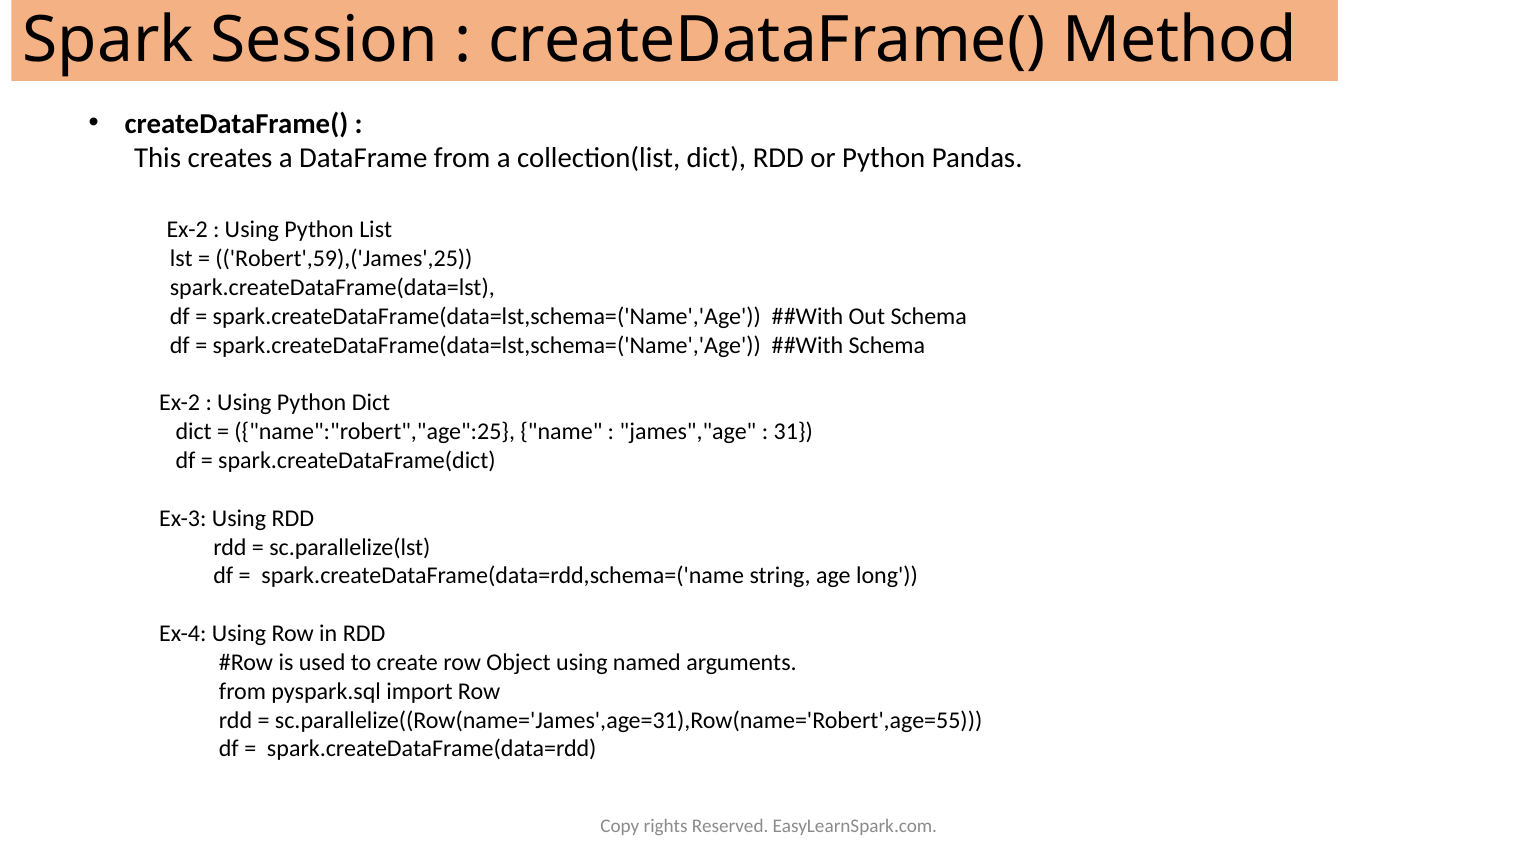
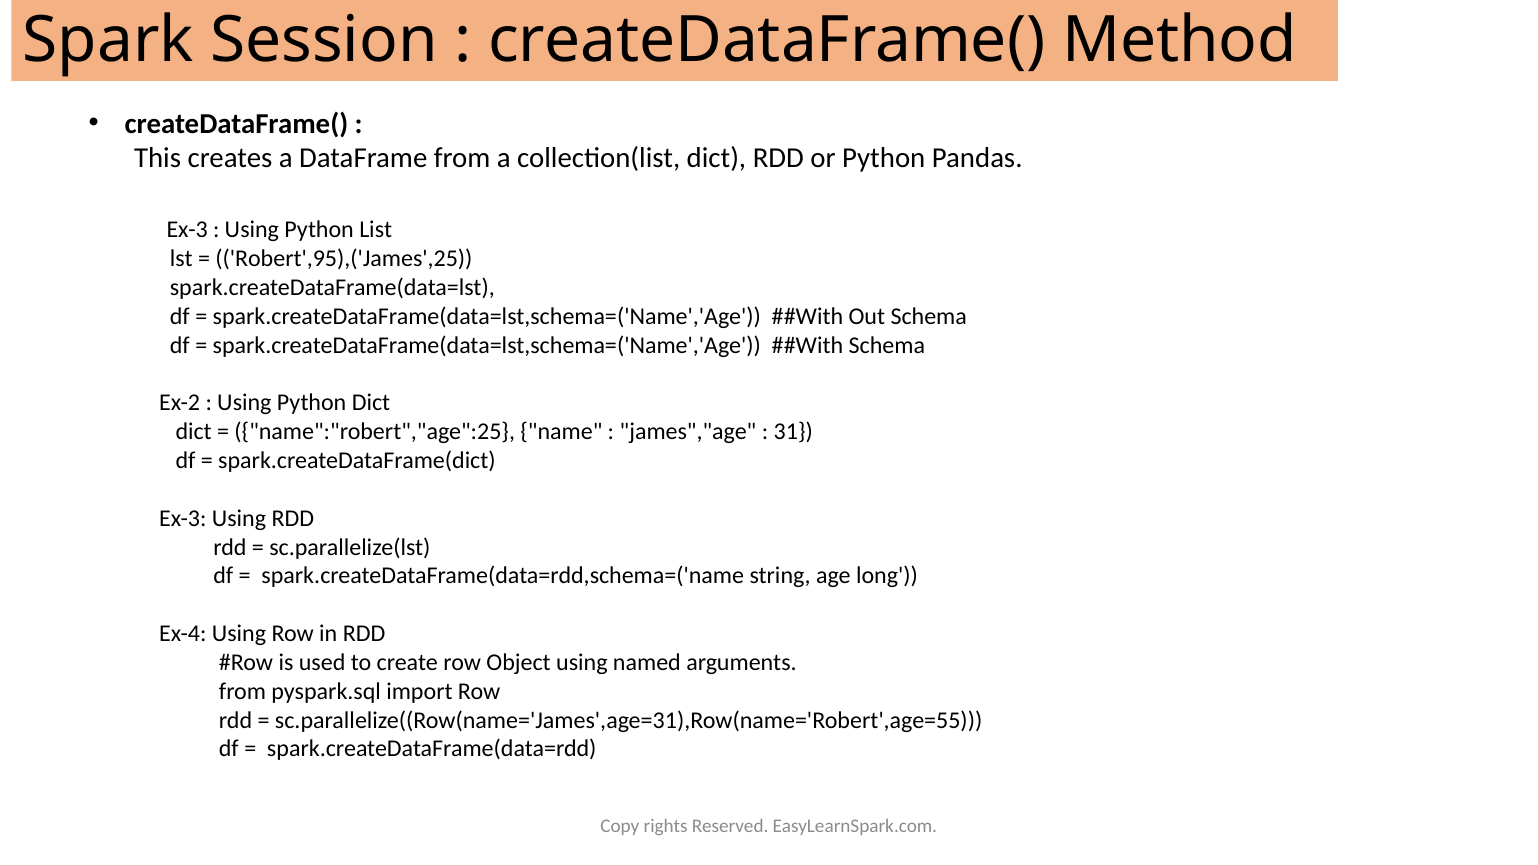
Ex-2 at (187, 229): Ex-2 -> Ex-3
Robert',59),('James',25: Robert',59),('James',25 -> Robert',95),('James',25
